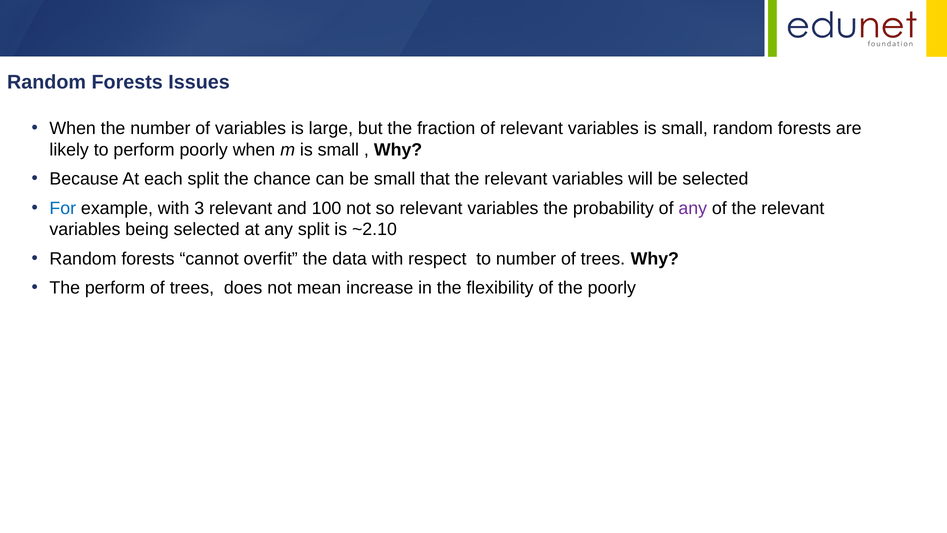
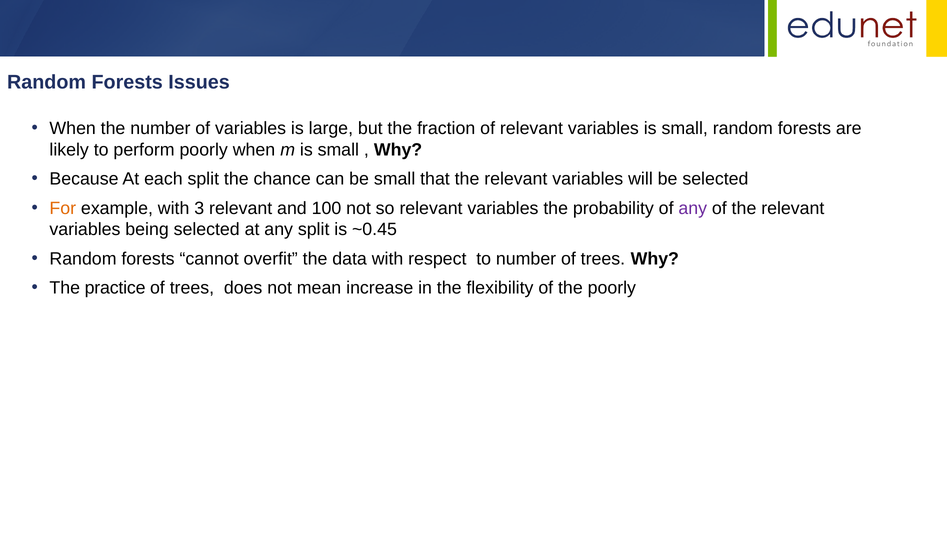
For colour: blue -> orange
~2.10: ~2.10 -> ~0.45
The perform: perform -> practice
